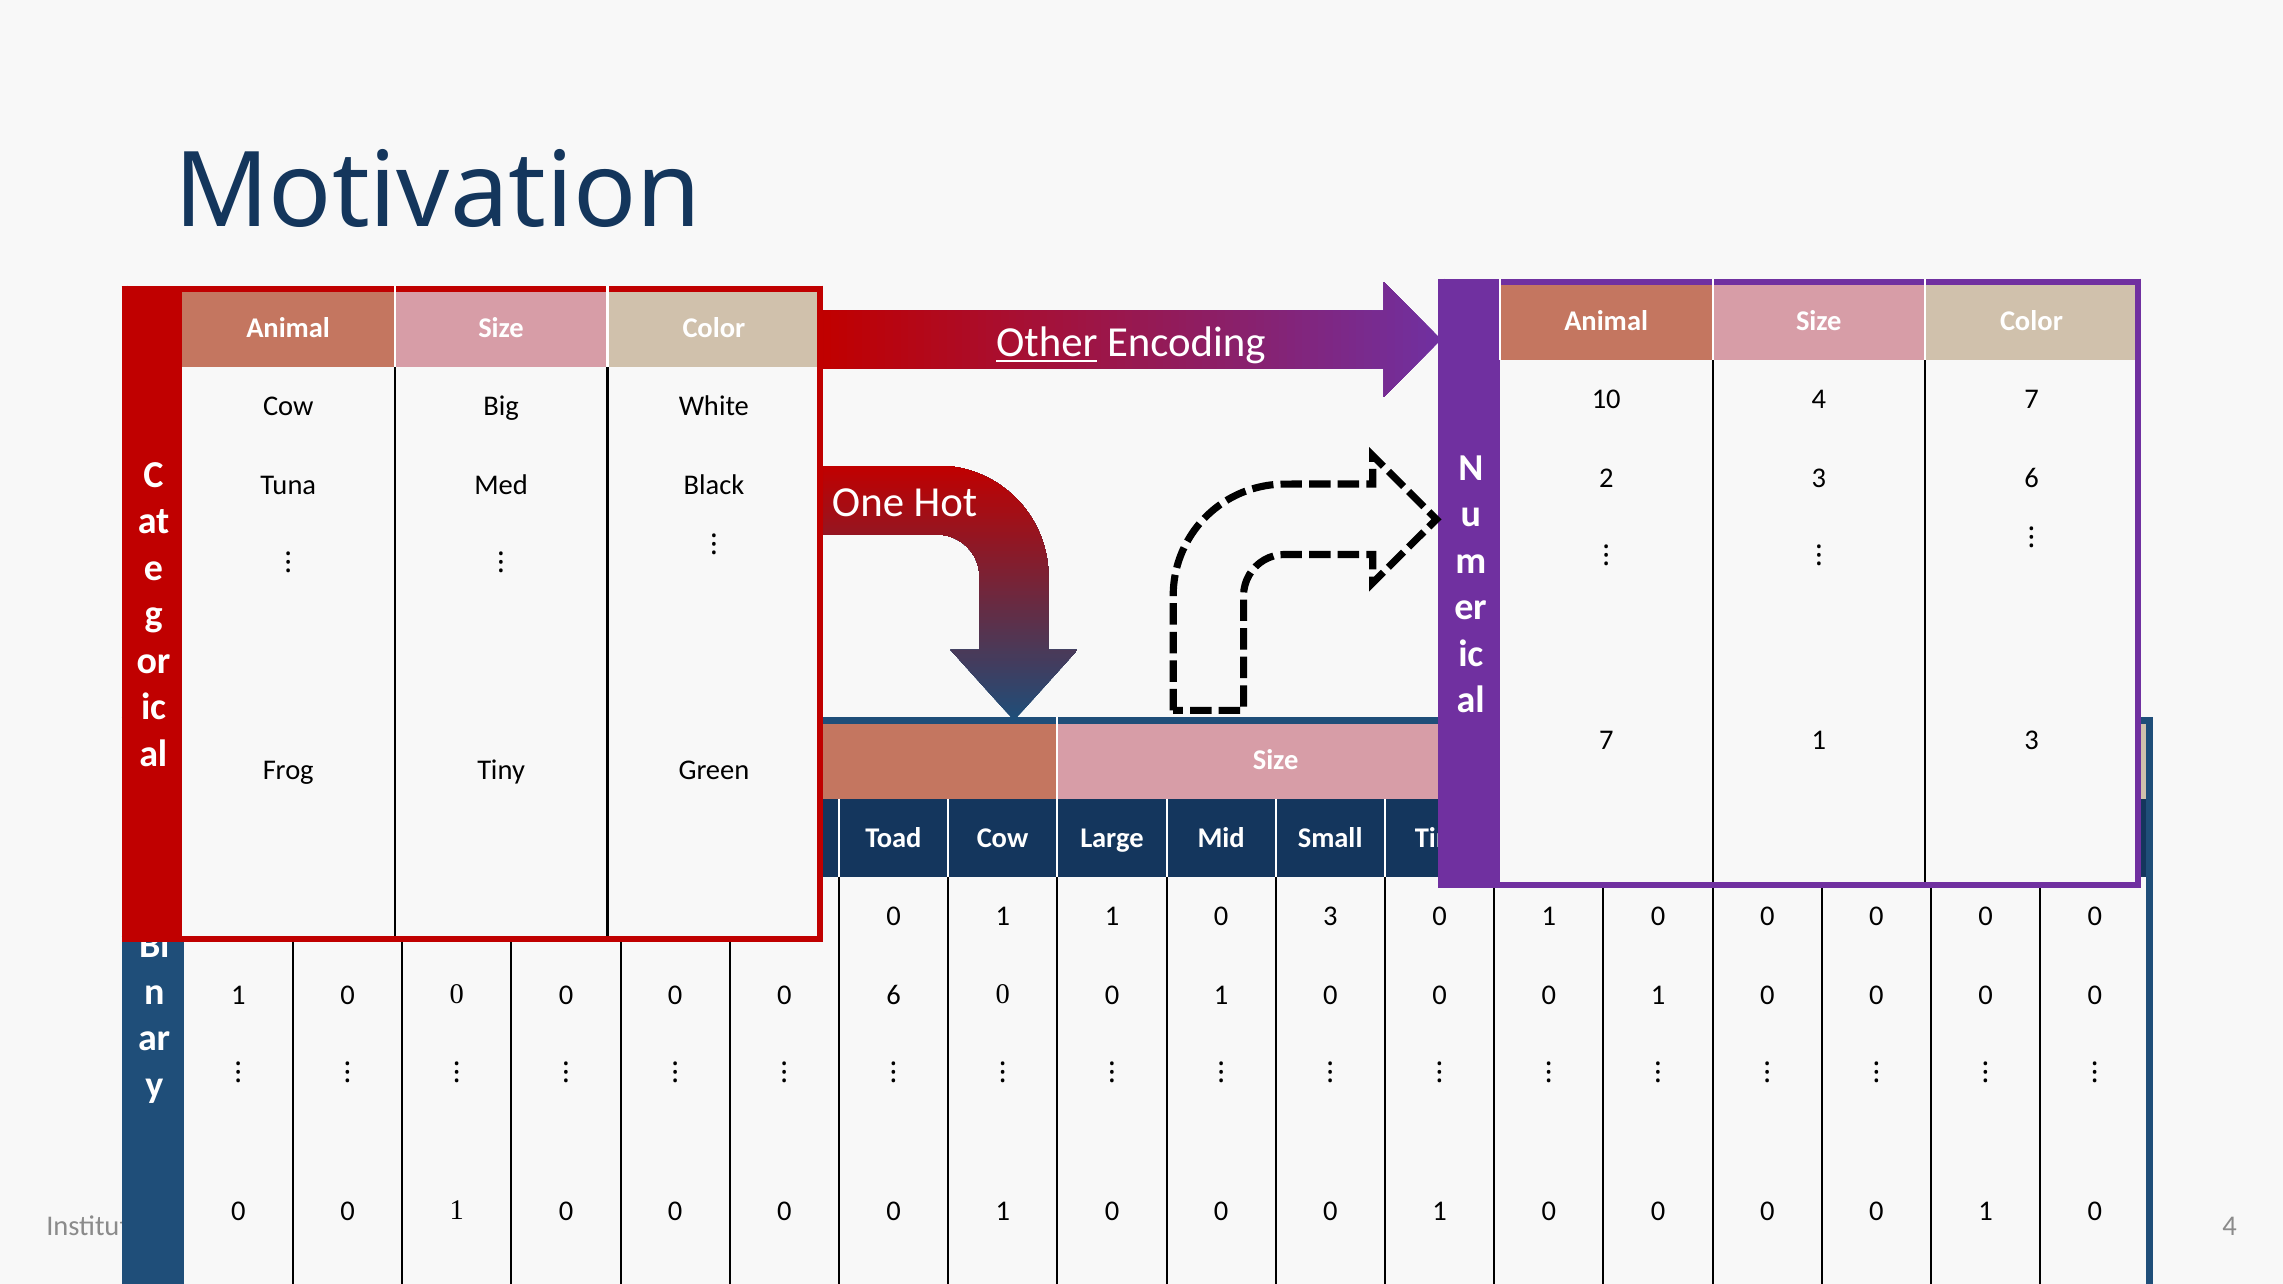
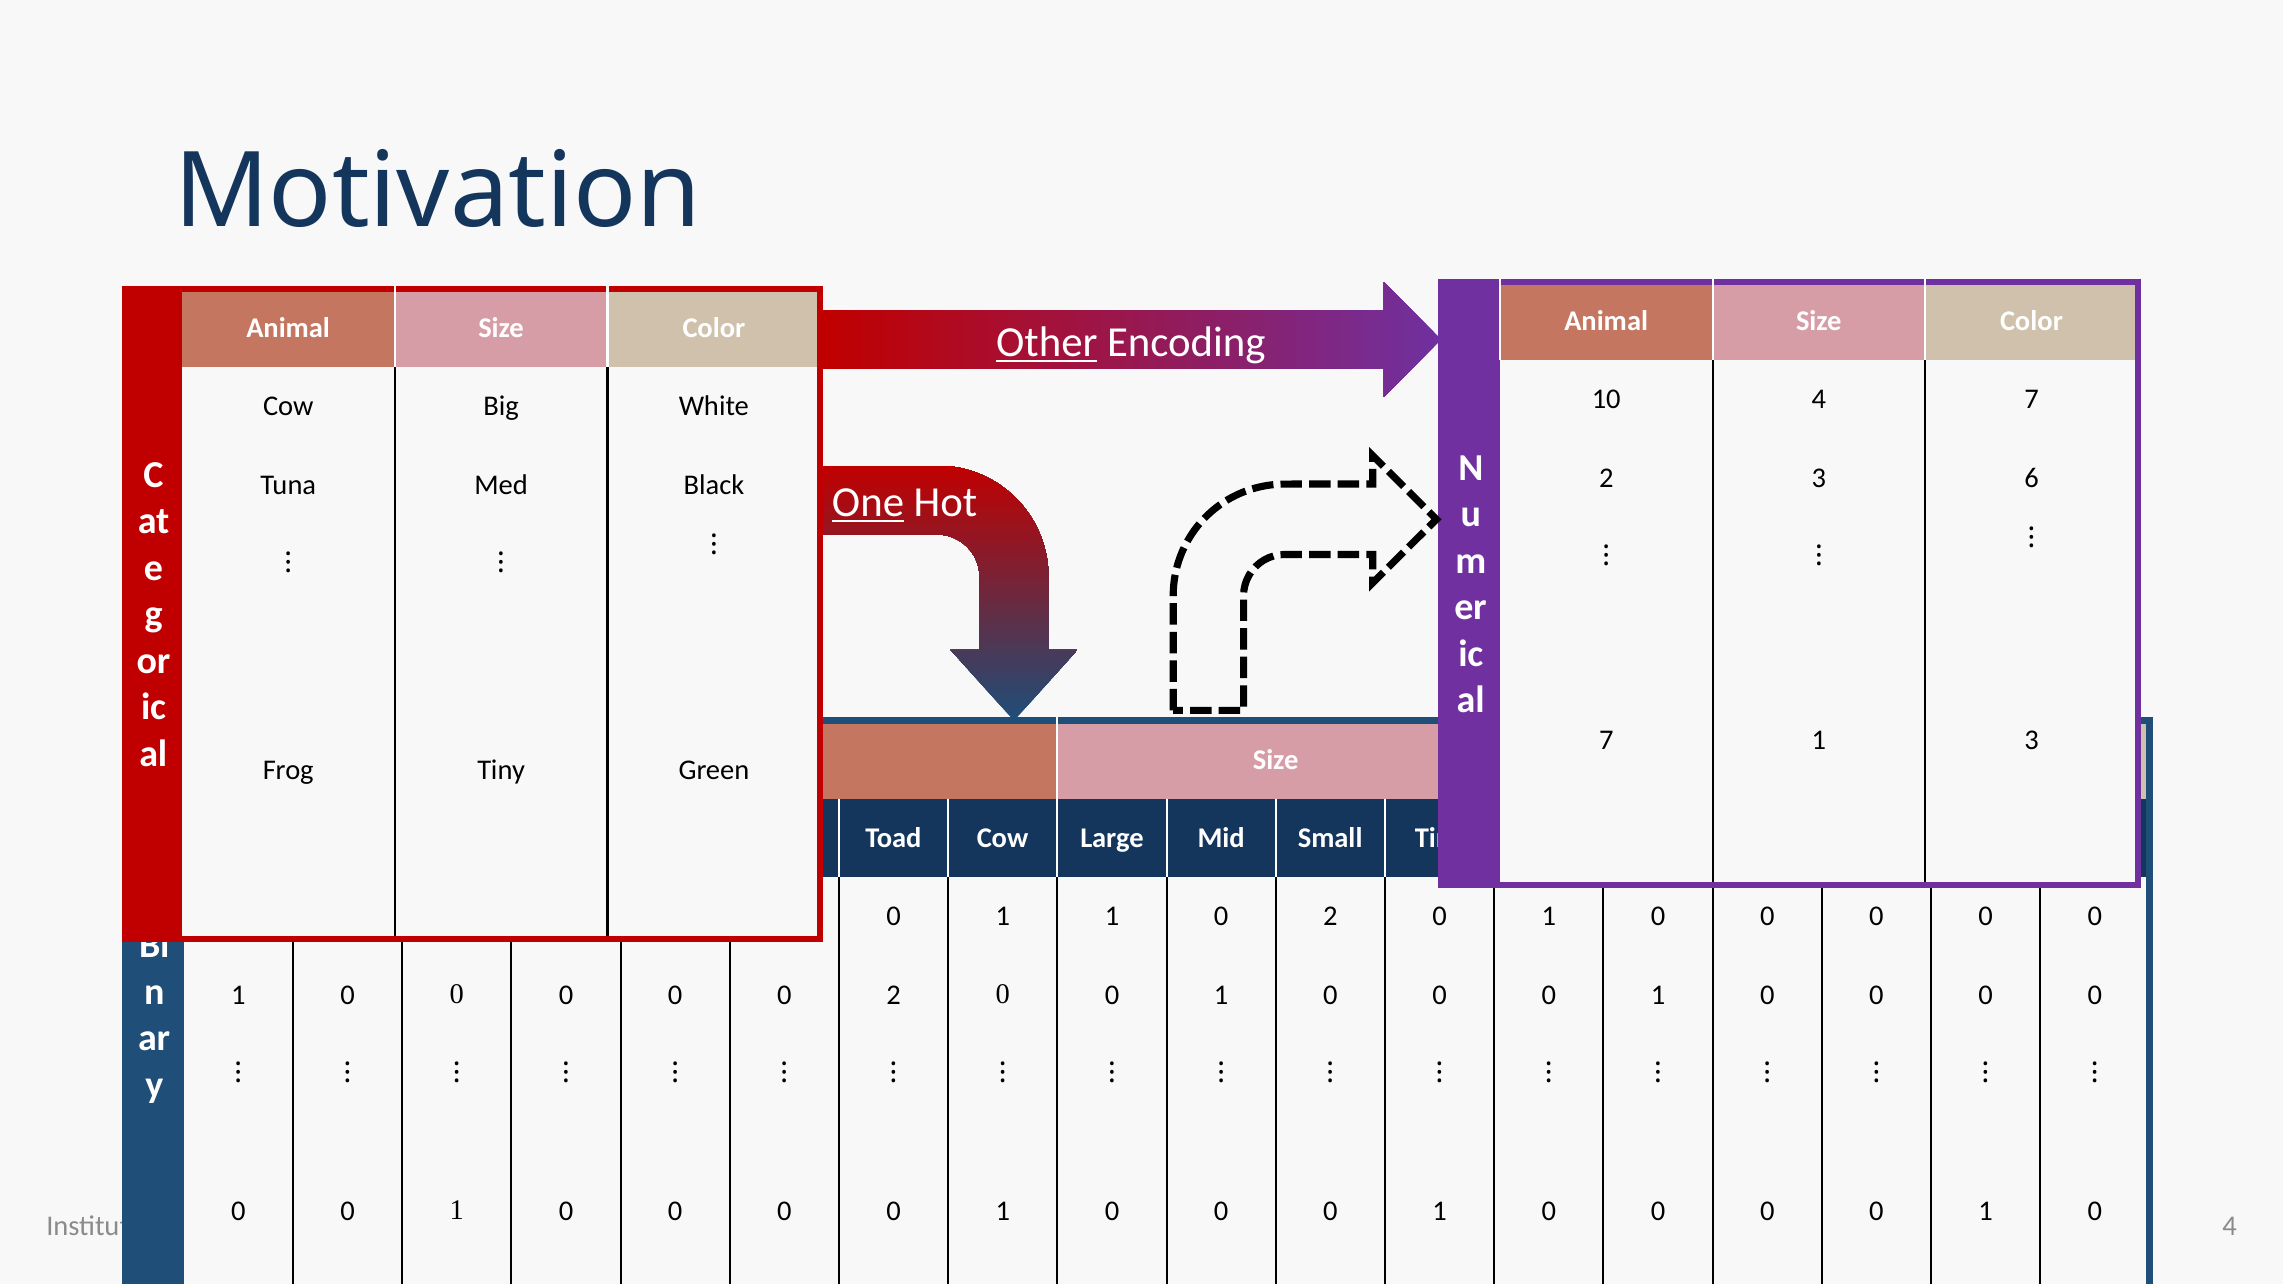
One underline: none -> present
1 0 3: 3 -> 2
0 0 6: 6 -> 2
